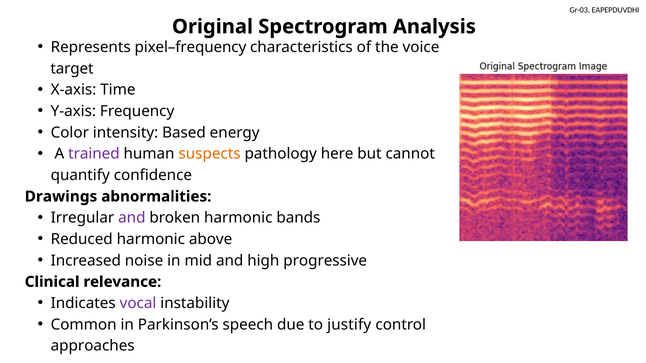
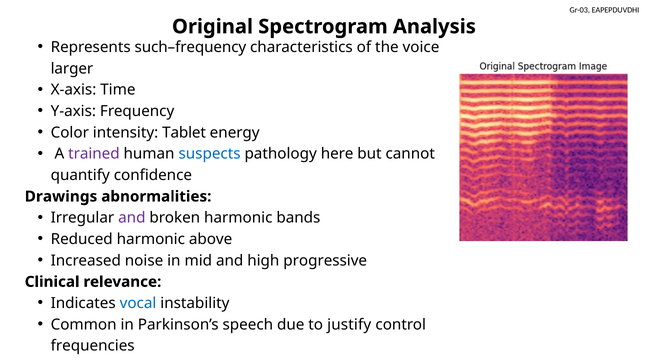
pixel–frequency: pixel–frequency -> such–frequency
target: target -> larger
Based: Based -> Tablet
suspects colour: orange -> blue
vocal colour: purple -> blue
approaches: approaches -> frequencies
